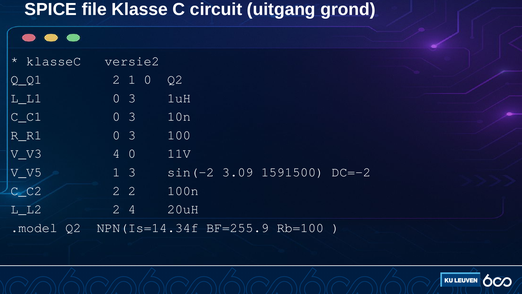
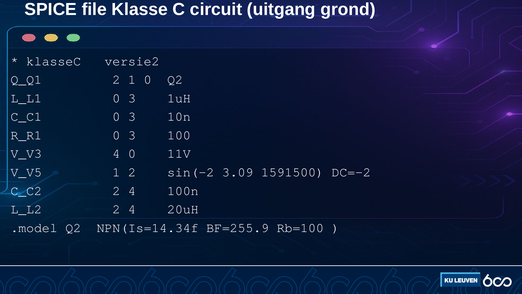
1 3: 3 -> 2
C_C2 2 2: 2 -> 4
